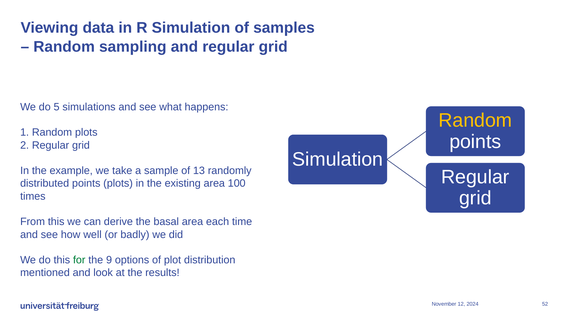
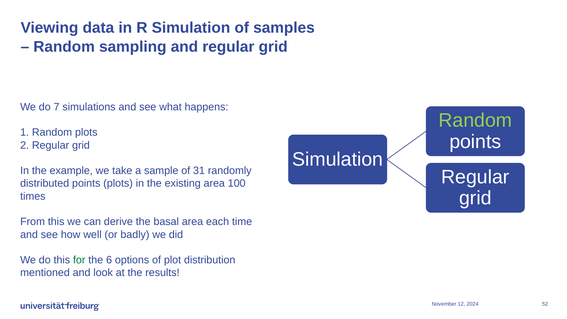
5: 5 -> 7
Random at (475, 121) colour: yellow -> light green
13: 13 -> 31
9: 9 -> 6
